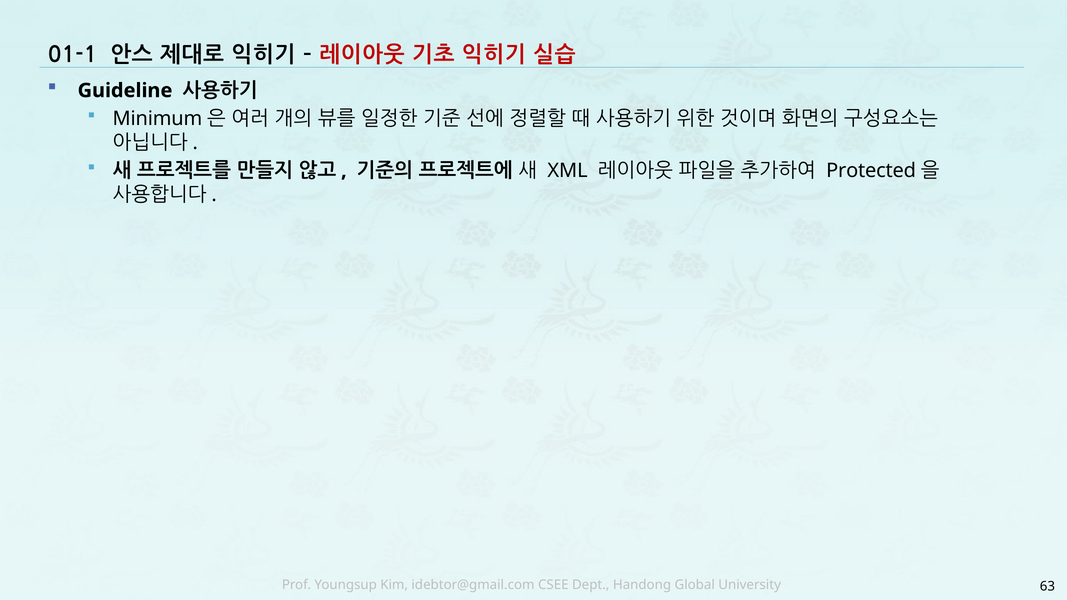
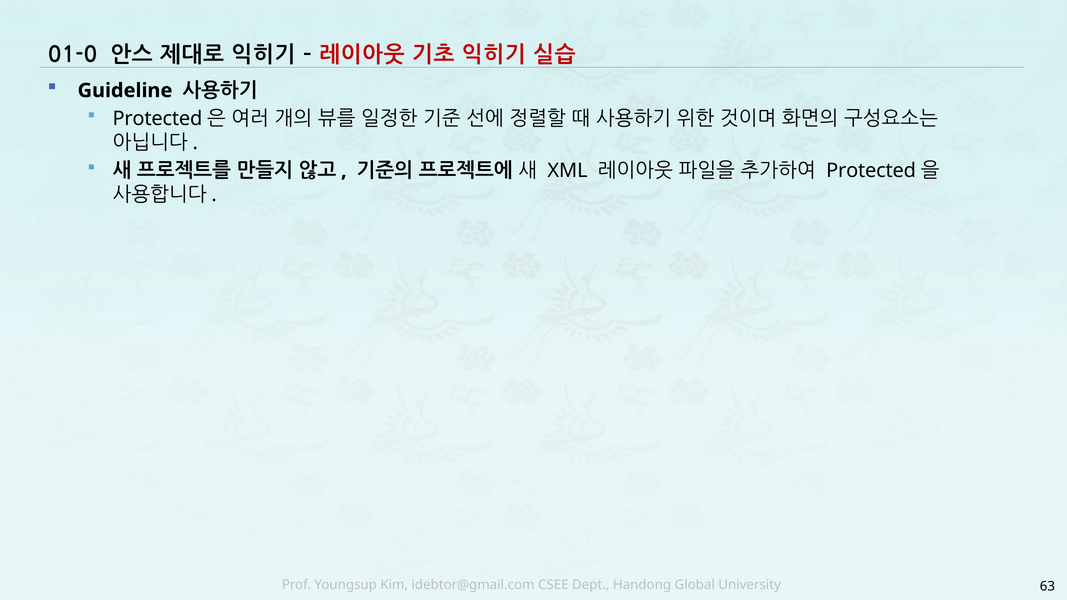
01-1: 01-1 -> 01-0
Minimum at (157, 119): Minimum -> Protected
